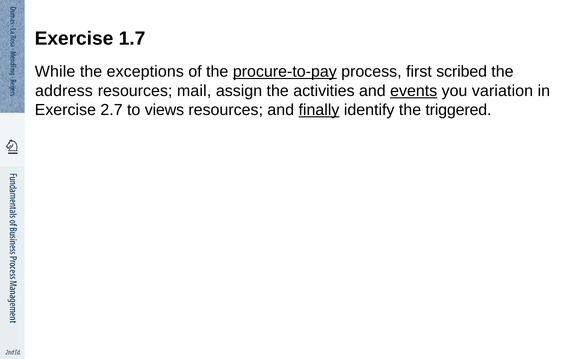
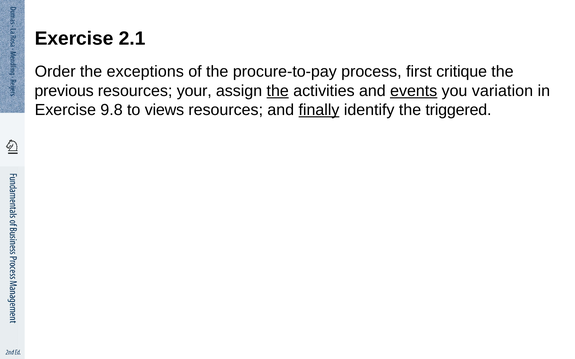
1.7: 1.7 -> 2.1
While: While -> Order
procure-to-pay underline: present -> none
scribed: scribed -> critique
address: address -> previous
mail: mail -> your
the at (278, 91) underline: none -> present
2.7: 2.7 -> 9.8
